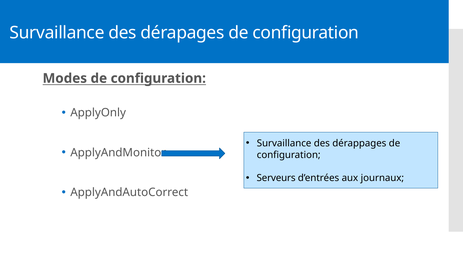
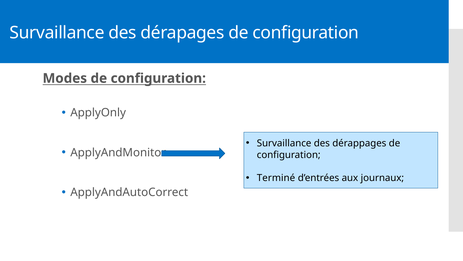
Serveurs: Serveurs -> Terminé
